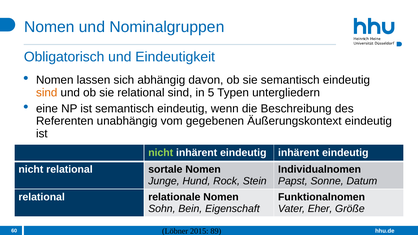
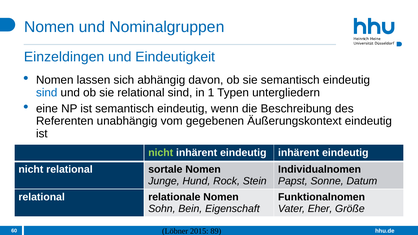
Obligatorisch: Obligatorisch -> Einzeldingen
sind at (47, 93) colour: orange -> blue
5: 5 -> 1
